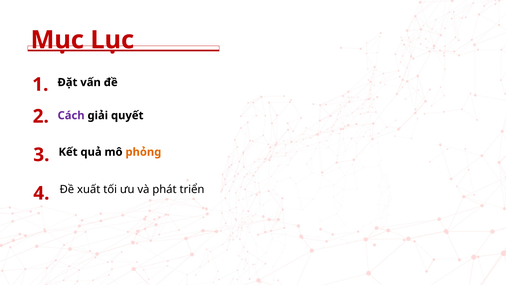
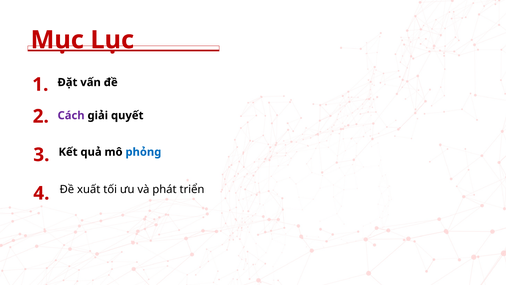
phỏng colour: orange -> blue
